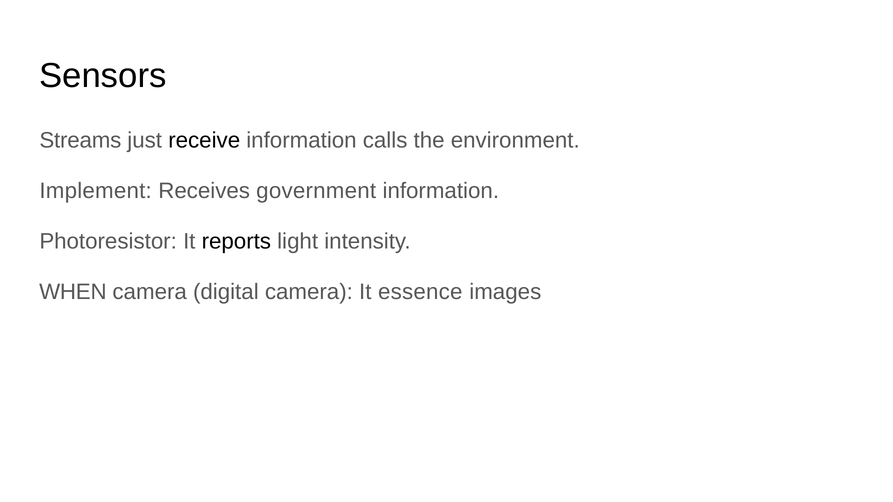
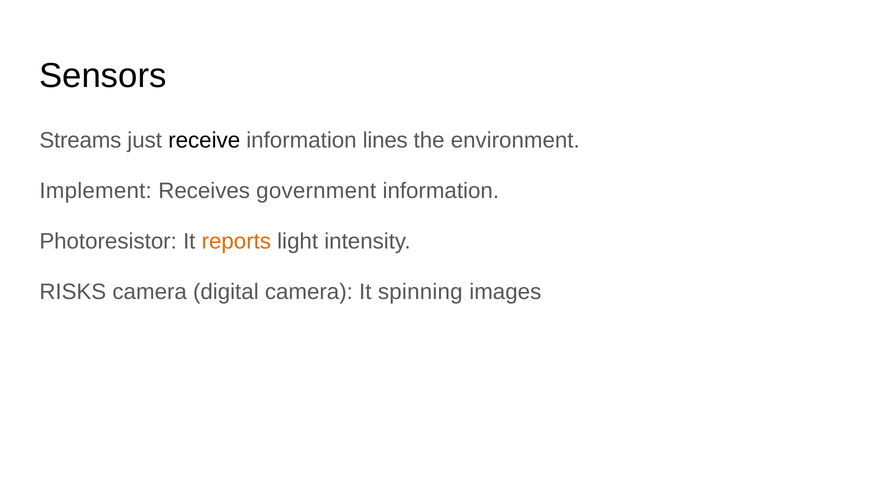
calls: calls -> lines
reports colour: black -> orange
WHEN: WHEN -> RISKS
essence: essence -> spinning
